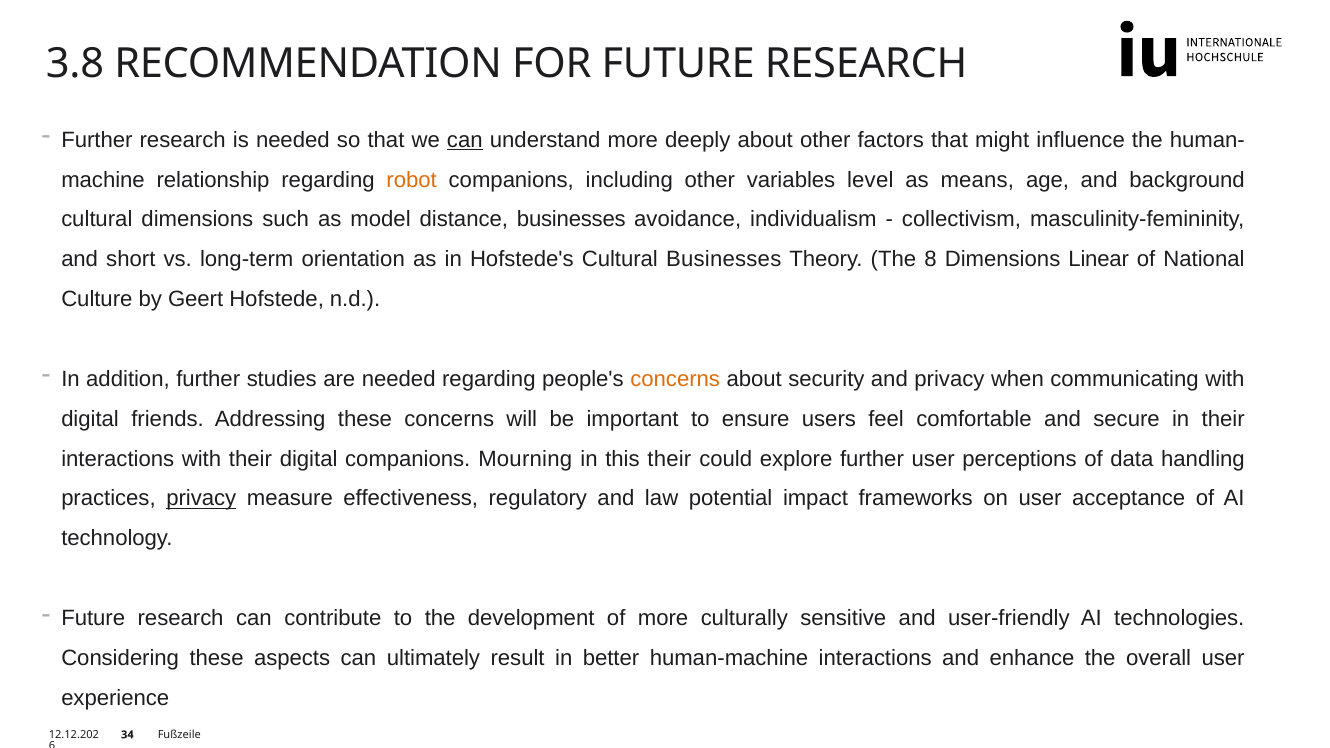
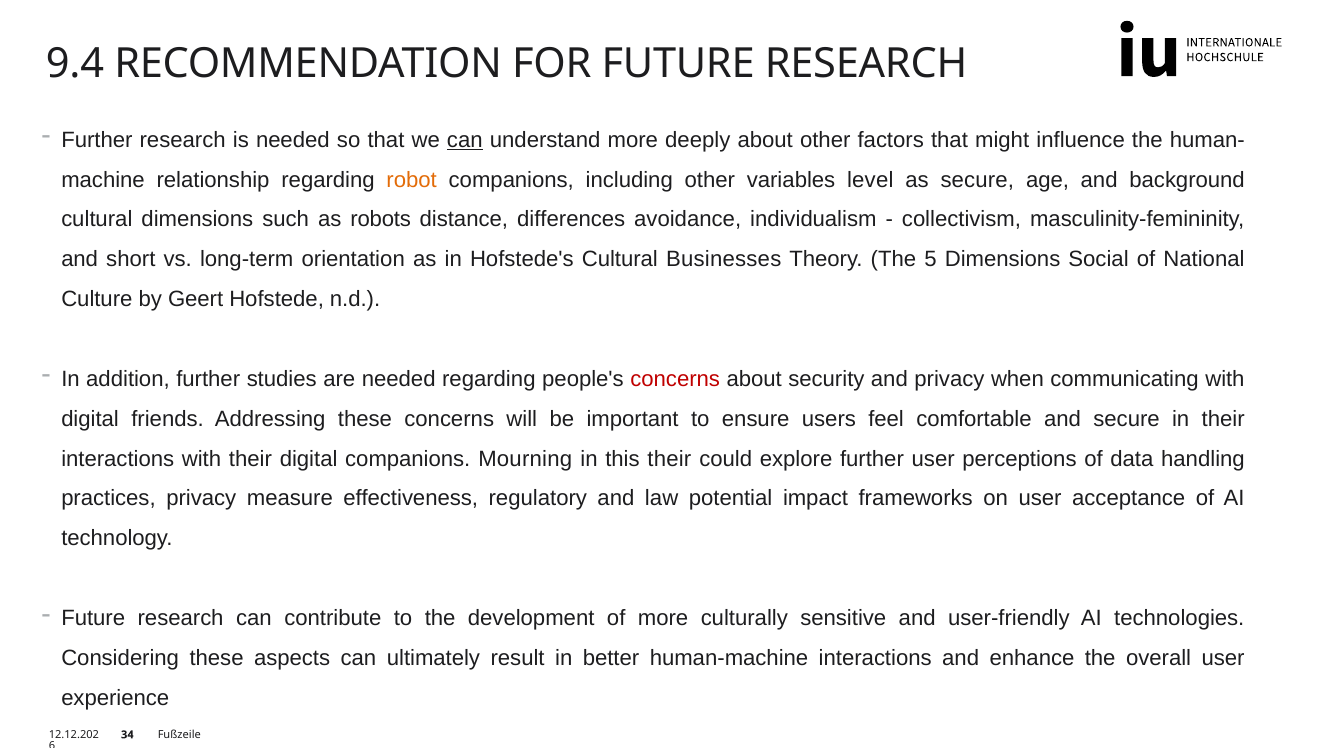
3.8: 3.8 -> 9.4
as means: means -> secure
model: model -> robots
distance businesses: businesses -> differences
8: 8 -> 5
Linear: Linear -> Social
concerns at (675, 379) colour: orange -> red
privacy at (201, 499) underline: present -> none
